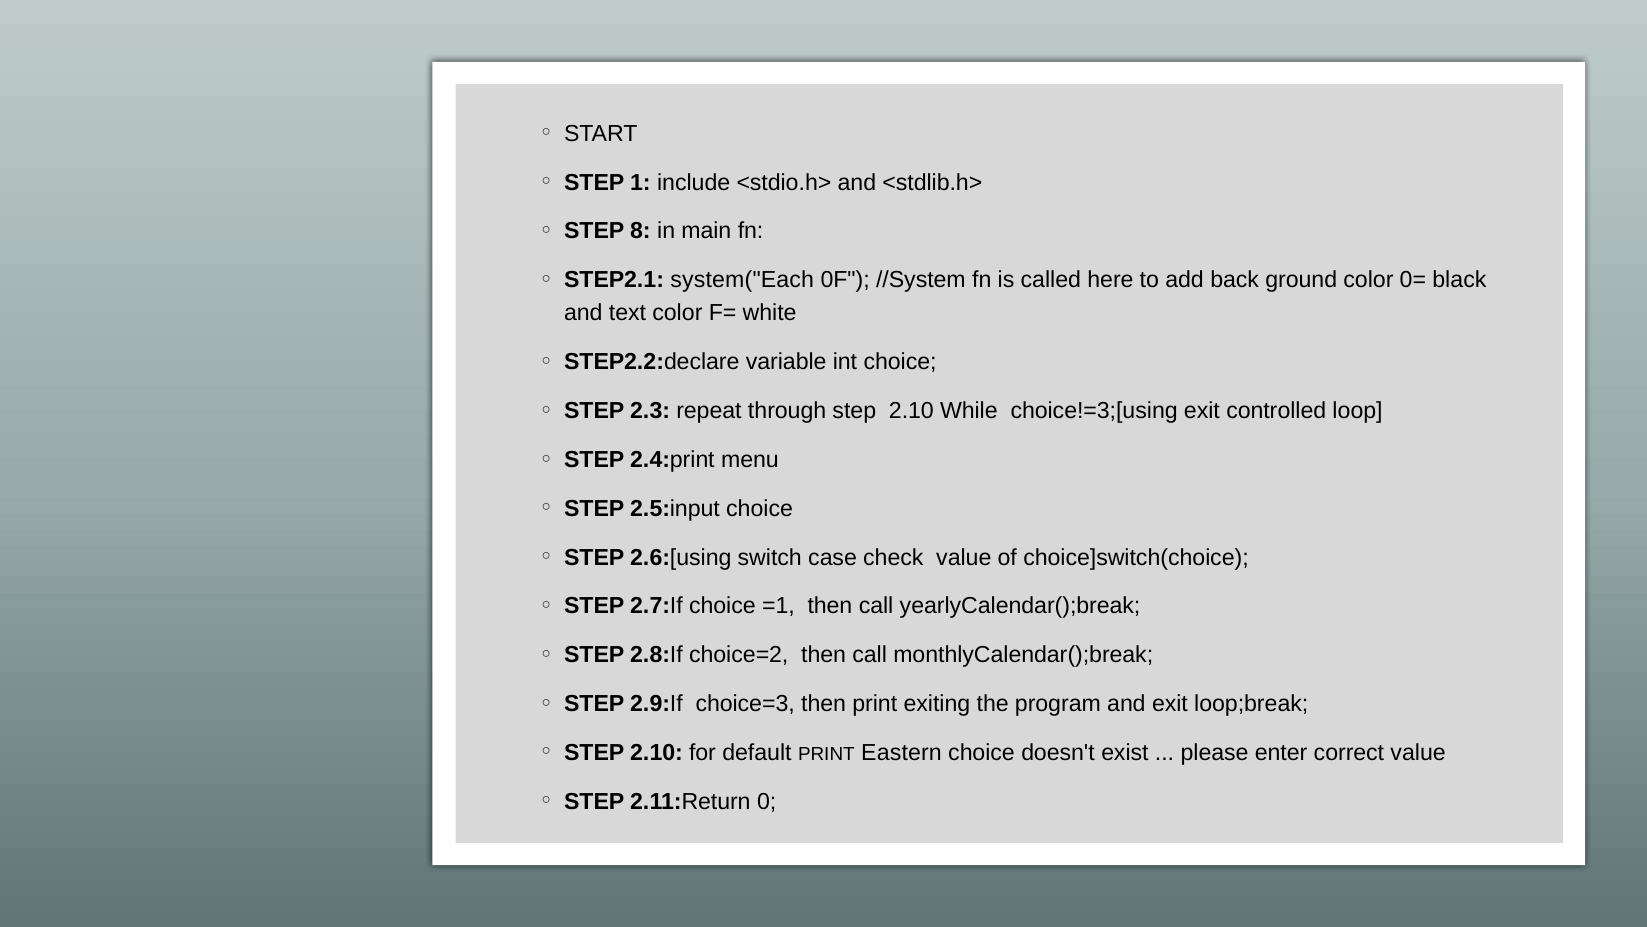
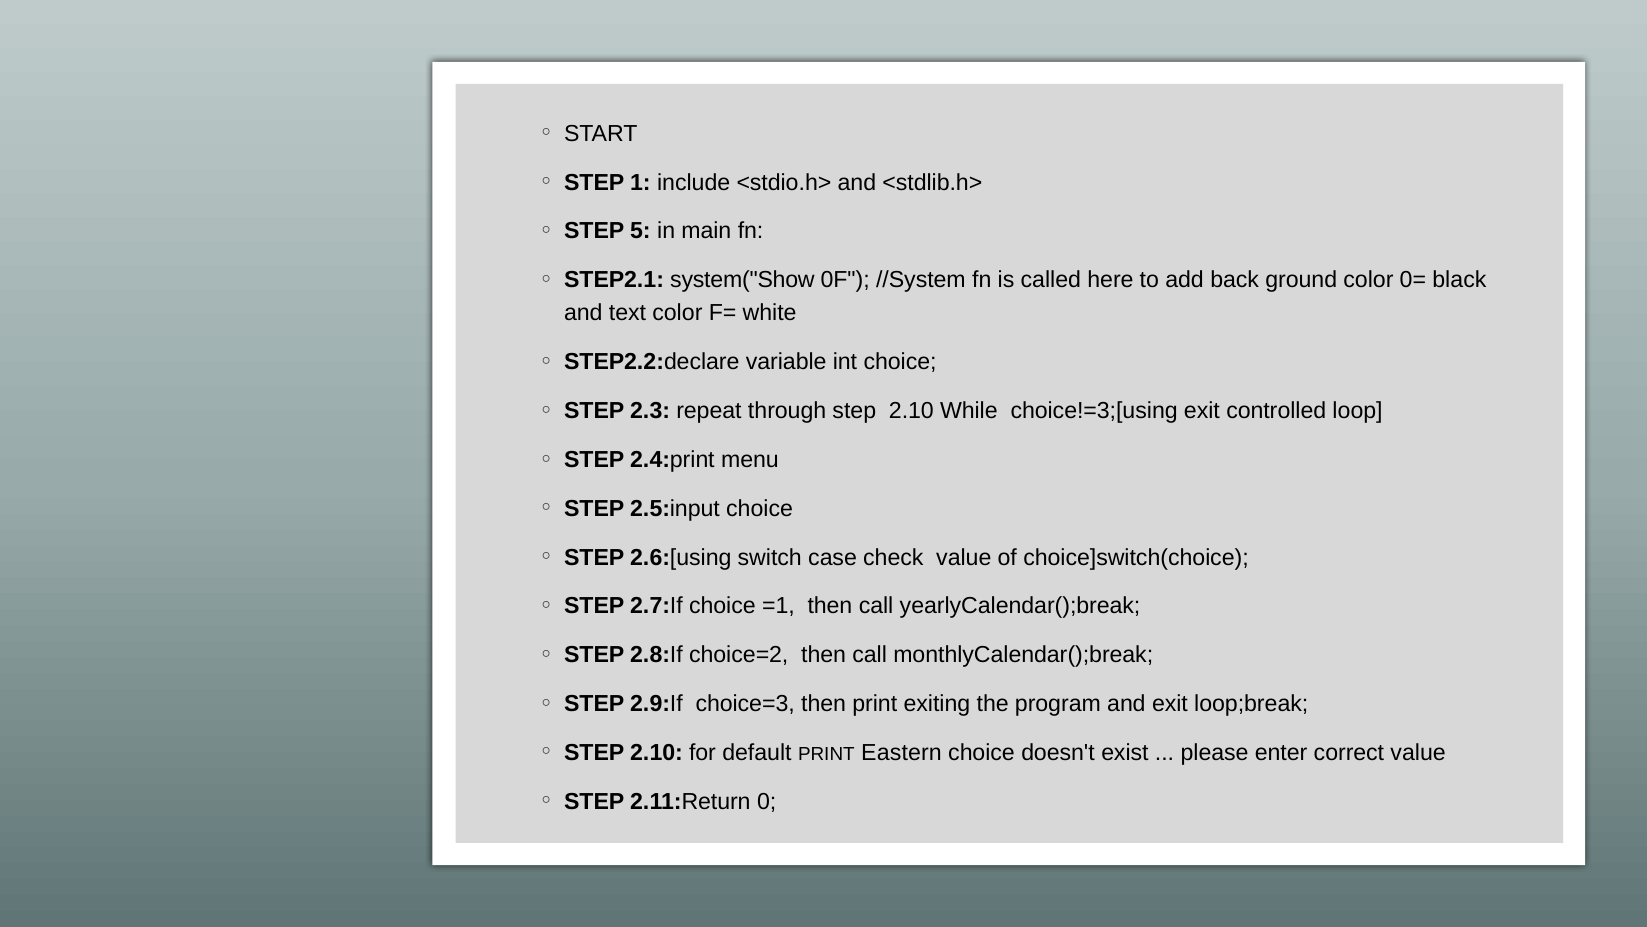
8: 8 -> 5
system("Each: system("Each -> system("Show
